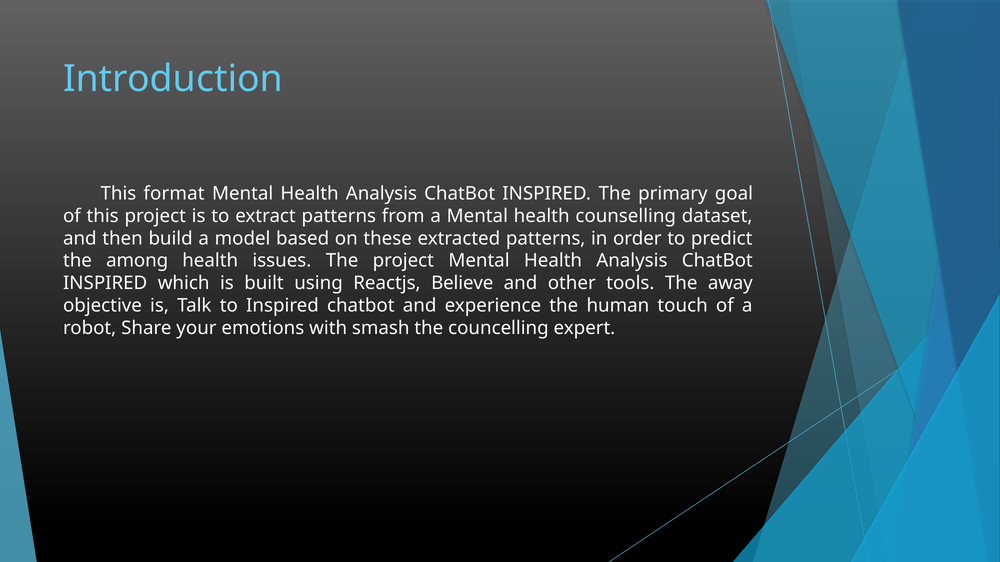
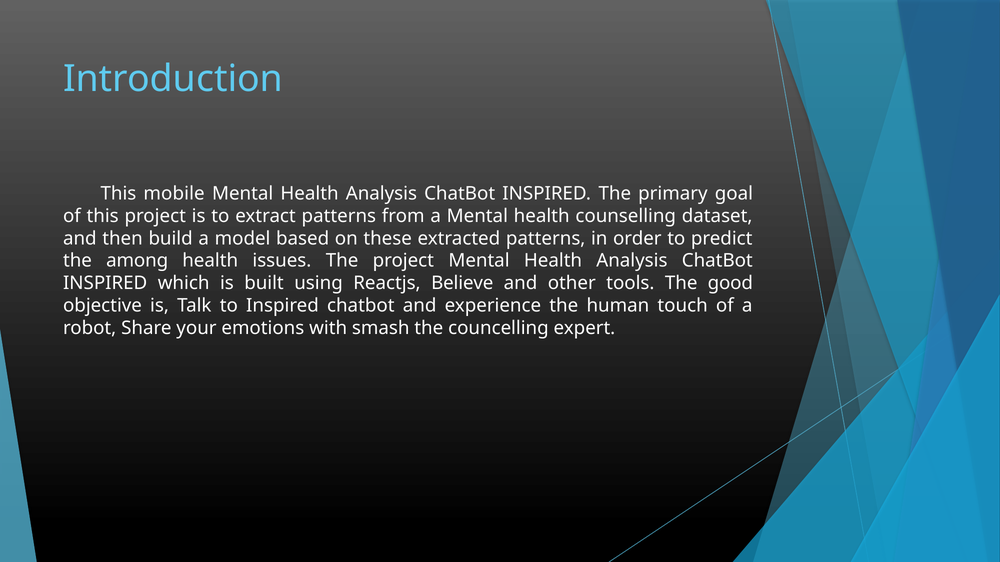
format: format -> mobile
away: away -> good
